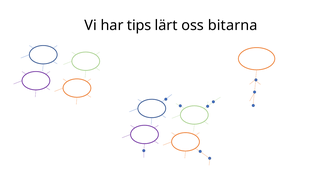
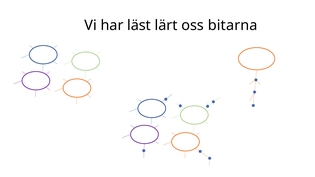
tips: tips -> läst
